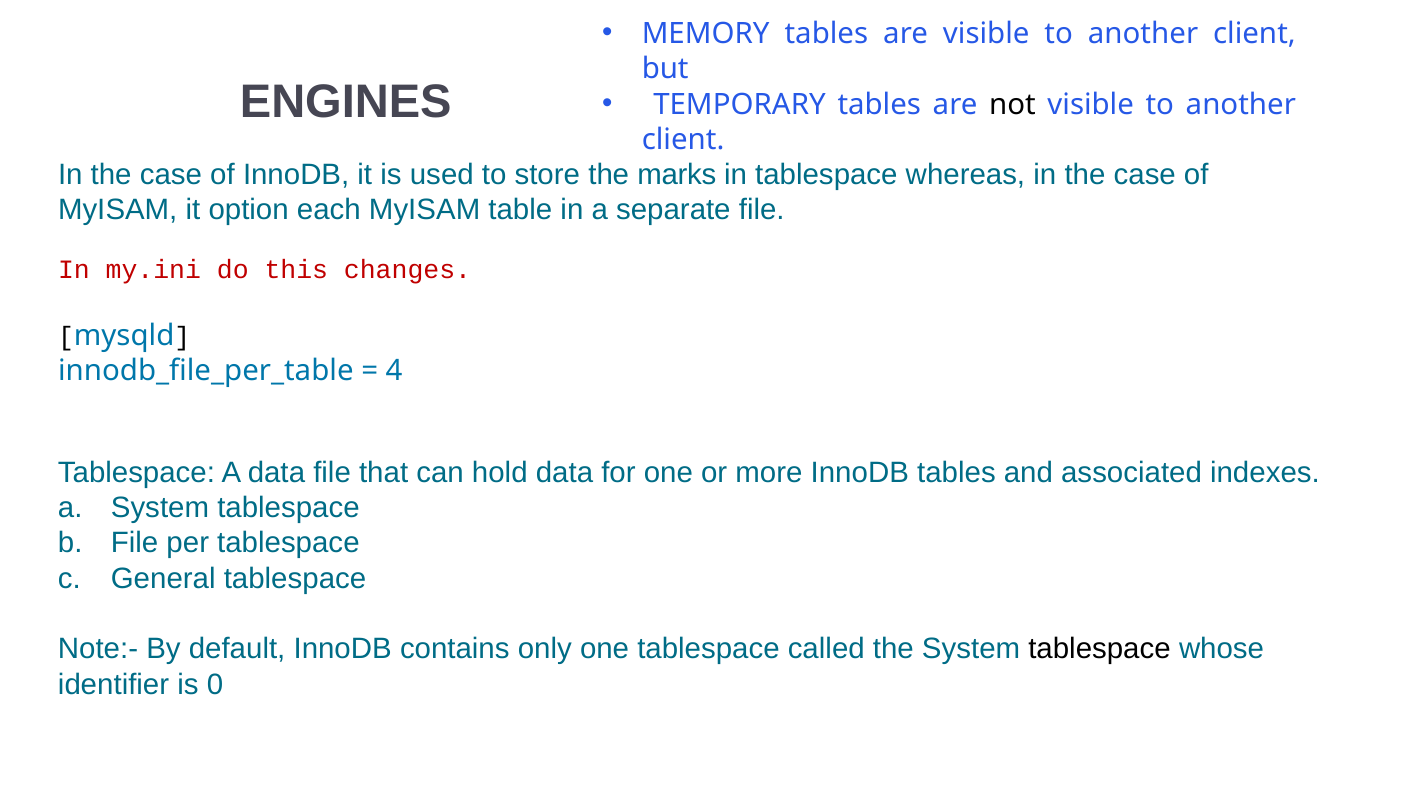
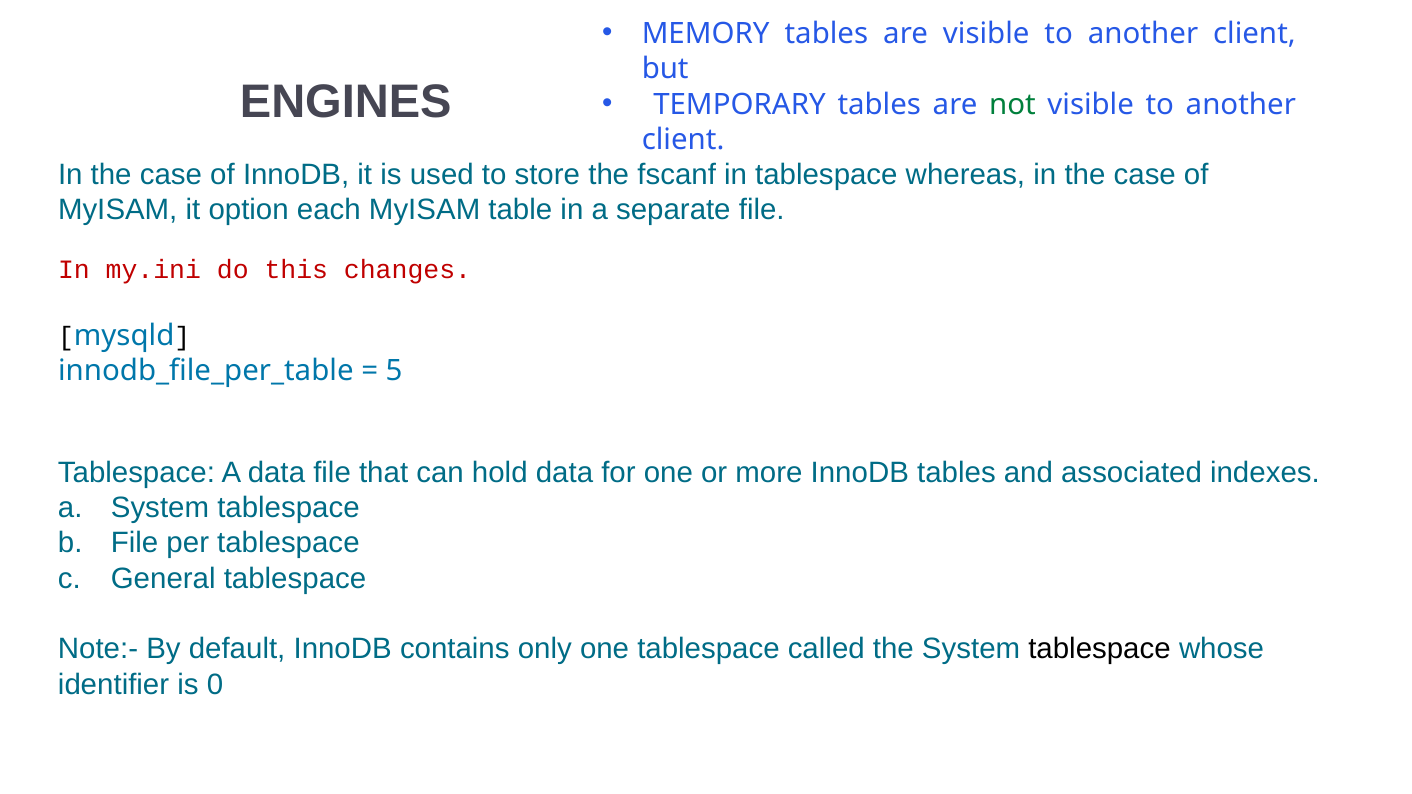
not colour: black -> green
marks: marks -> fscanf
4: 4 -> 5
